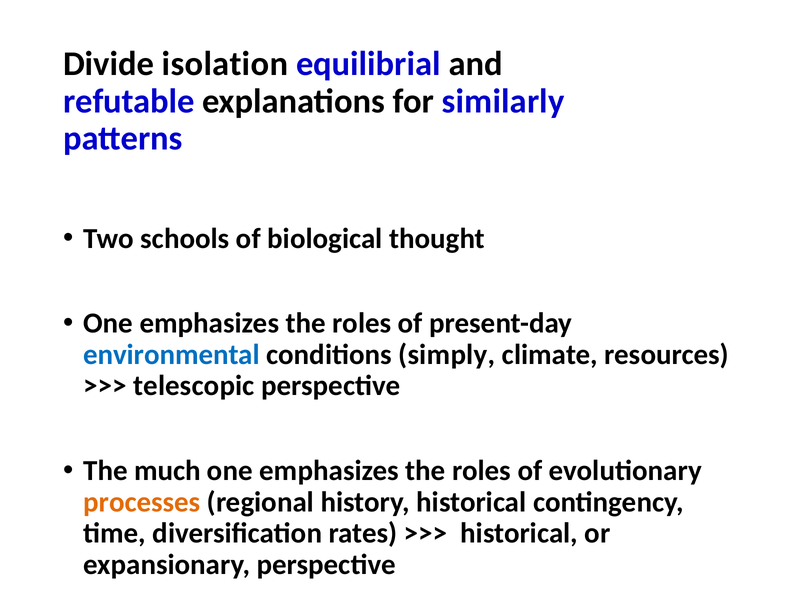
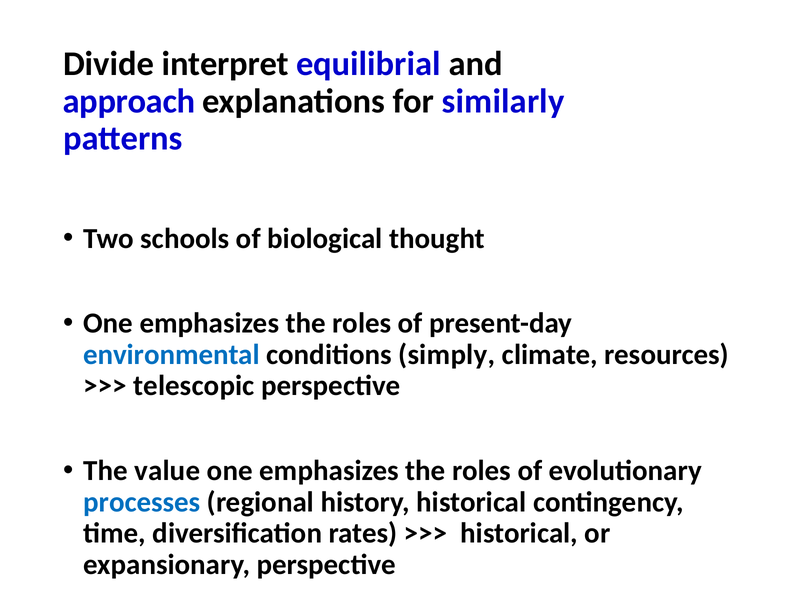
isolation: isolation -> interpret
refutable: refutable -> approach
much: much -> value
processes colour: orange -> blue
